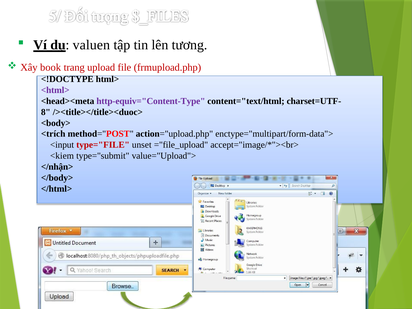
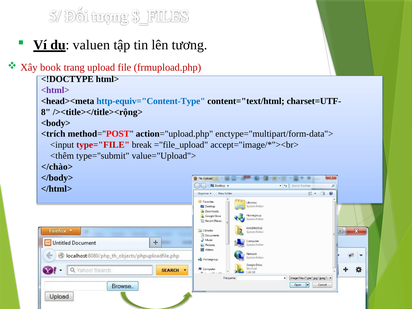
http-equiv="Content-Type colour: purple -> blue
/><title></title><duoc>: /><title></title><duoc> -> /><title></title><rộng>
unset: unset -> break
<kiem: <kiem -> <thêm
</nhận>: </nhận> -> </chào>
